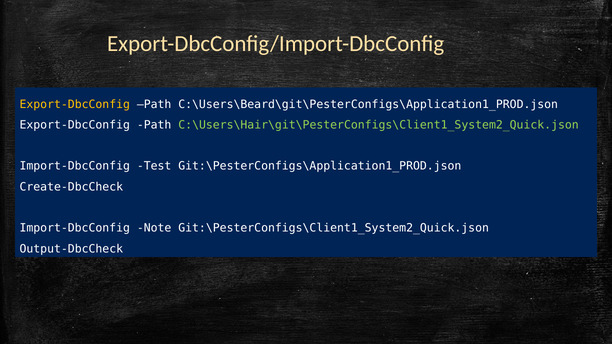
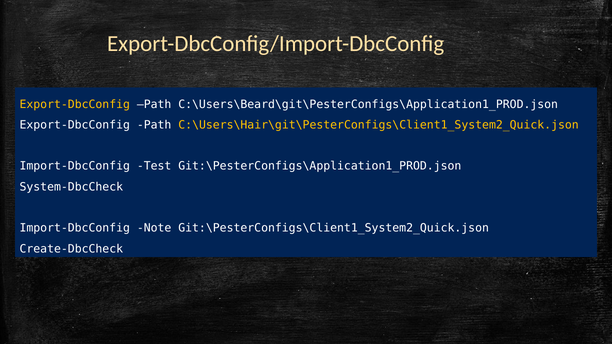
C:\Users\Hair\git\PesterConfigs\Client1_System2_Quick.json colour: light green -> yellow
Create-DbcCheck: Create-DbcCheck -> System-DbcCheck
Output-DbcCheck: Output-DbcCheck -> Create-DbcCheck
